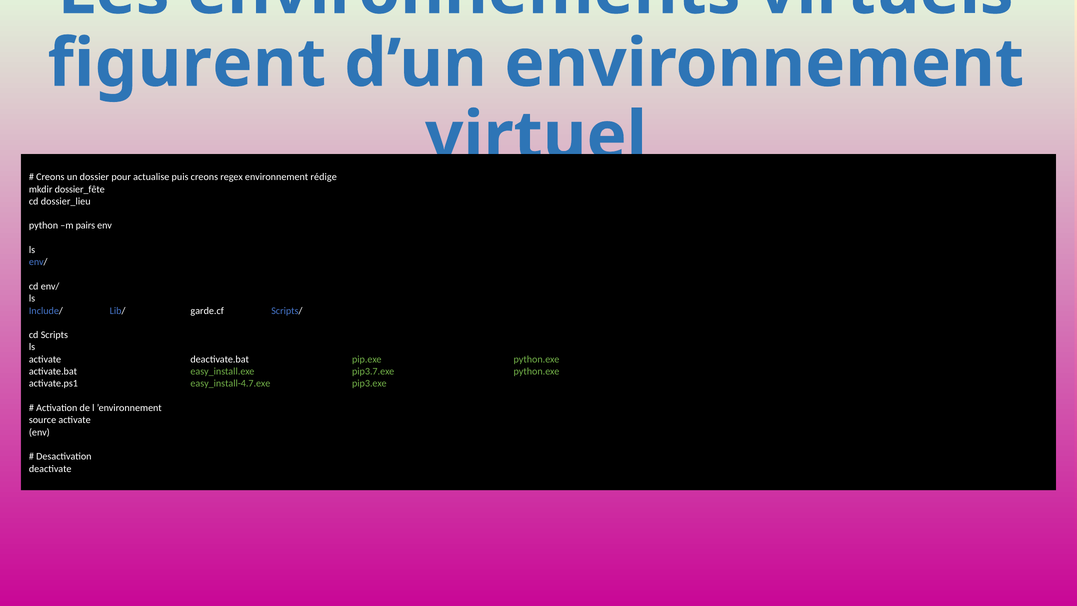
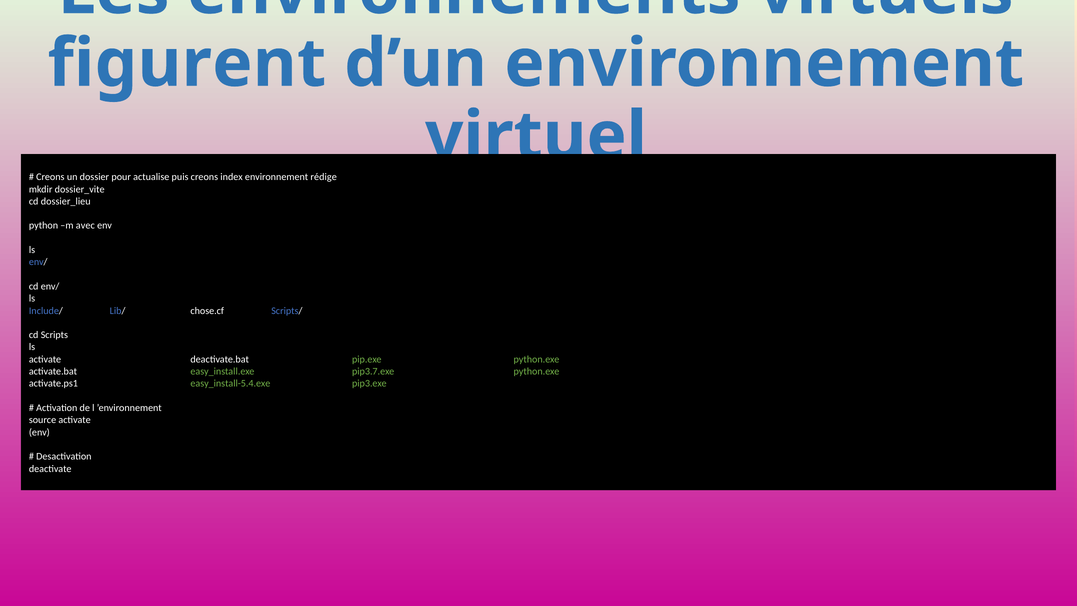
regex: regex -> index
dossier_fête: dossier_fête -> dossier_vite
pairs: pairs -> avec
garde.cf: garde.cf -> chose.cf
easy_install-4.7.exe: easy_install-4.7.exe -> easy_install-5.4.exe
